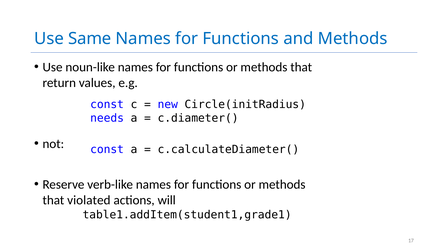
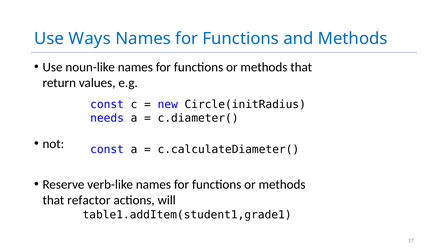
Same: Same -> Ways
violated: violated -> refactor
